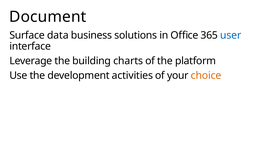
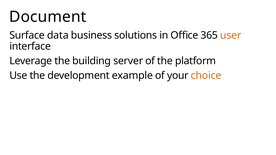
user colour: blue -> orange
charts: charts -> server
activities: activities -> example
